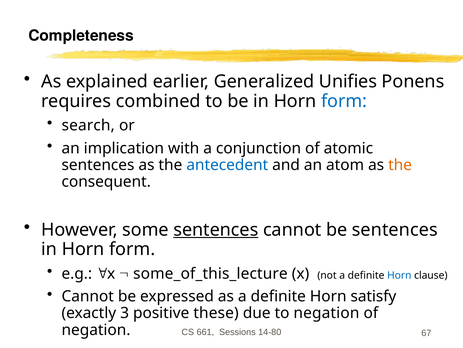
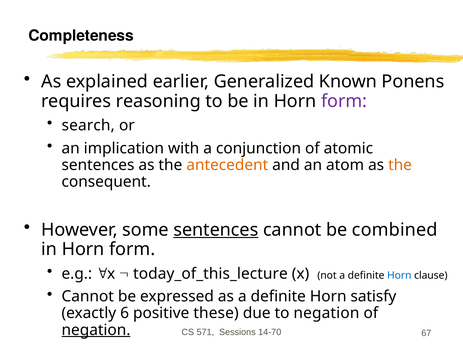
Unifies: Unifies -> Known
combined: combined -> reasoning
form at (344, 101) colour: blue -> purple
antecedent colour: blue -> orange
be sentences: sentences -> combined
some_of_this_lecture: some_of_this_lecture -> today_of_this_lecture
3: 3 -> 6
negation at (96, 329) underline: none -> present
661: 661 -> 571
14-80: 14-80 -> 14-70
